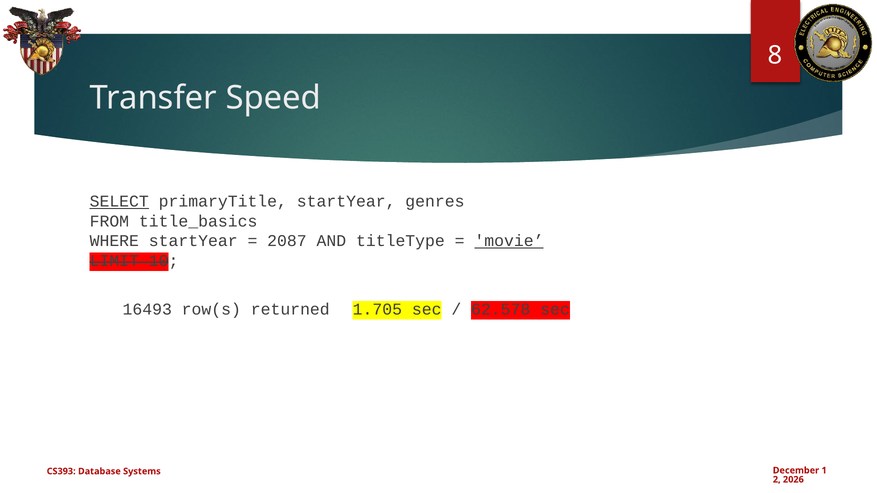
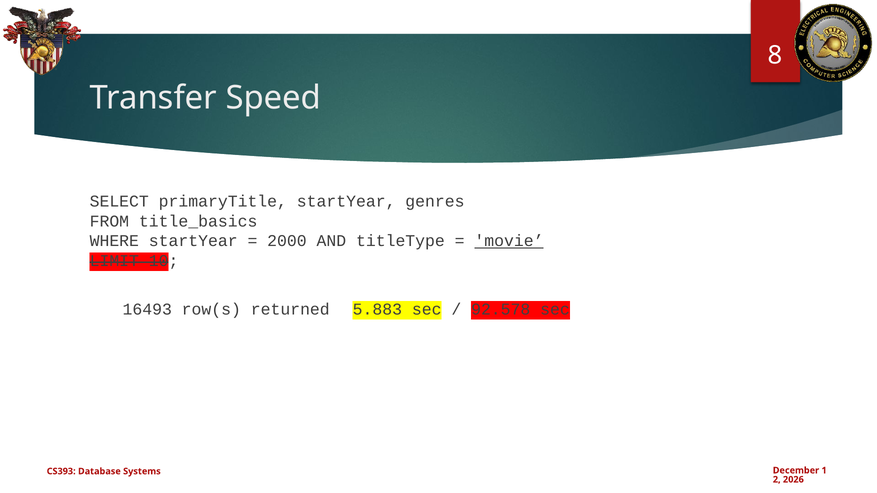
SELECT underline: present -> none
2087: 2087 -> 2000
1.705: 1.705 -> 5.883
62.578: 62.578 -> 92.578
